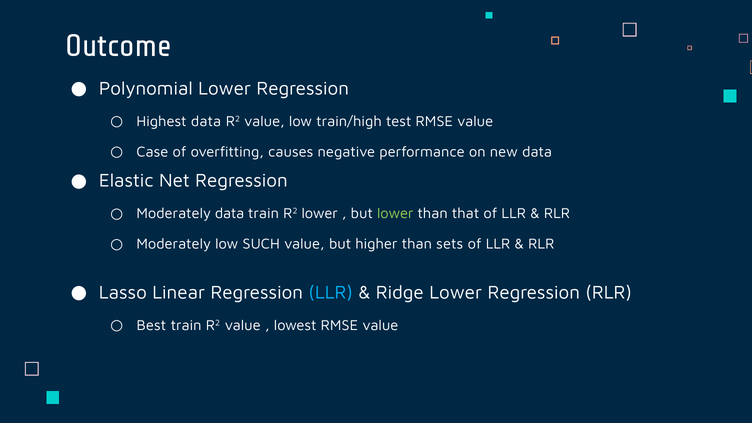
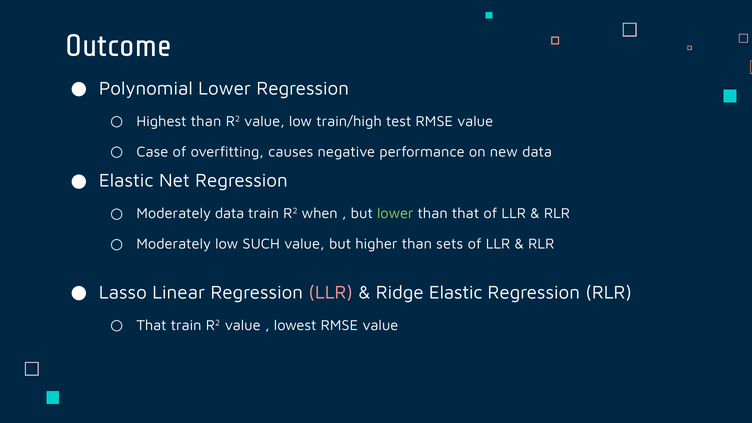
Highest data: data -> than
R2 lower: lower -> when
LLR at (331, 293) colour: light blue -> pink
Ridge Lower: Lower -> Elastic
Best at (151, 325): Best -> That
